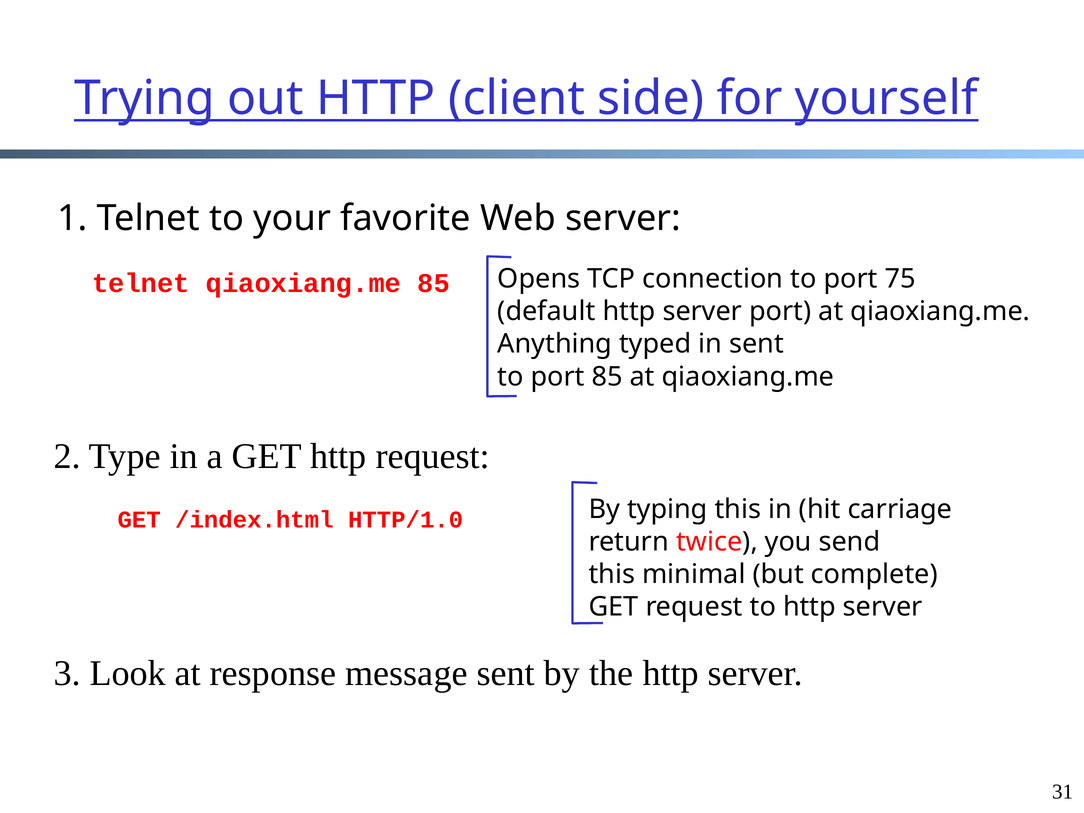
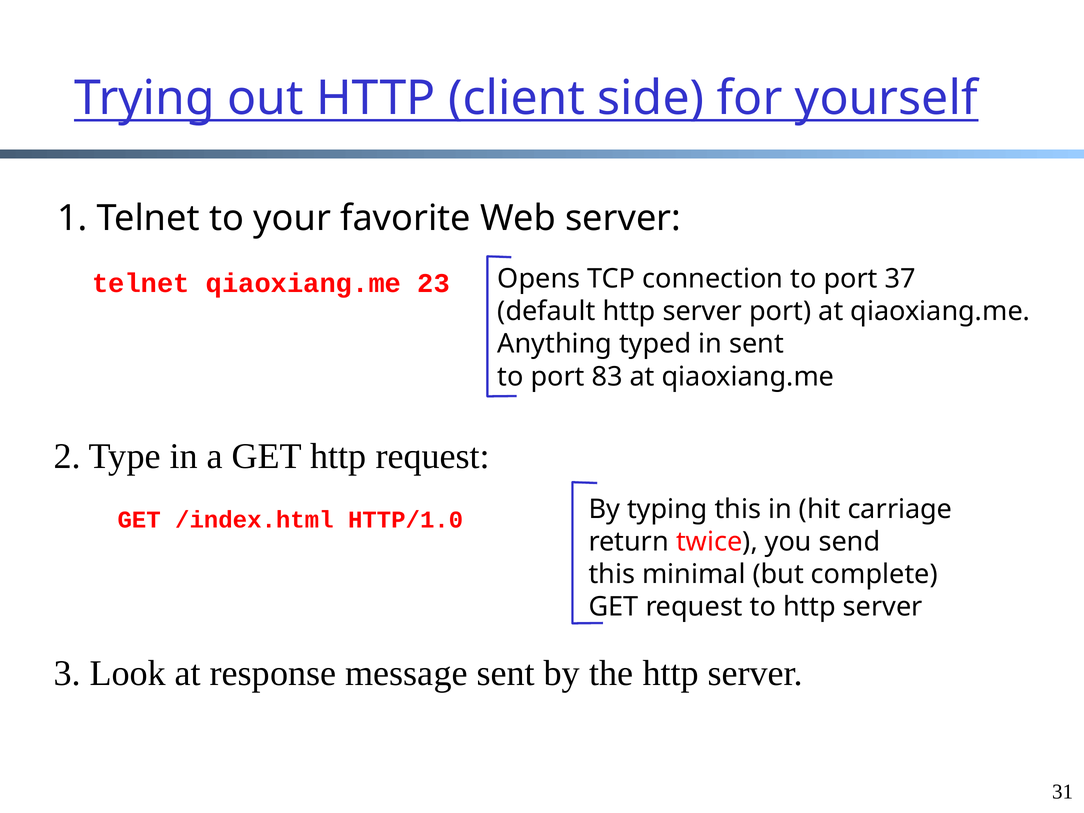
75: 75 -> 37
qiaoxiang.me 85: 85 -> 23
port 85: 85 -> 83
